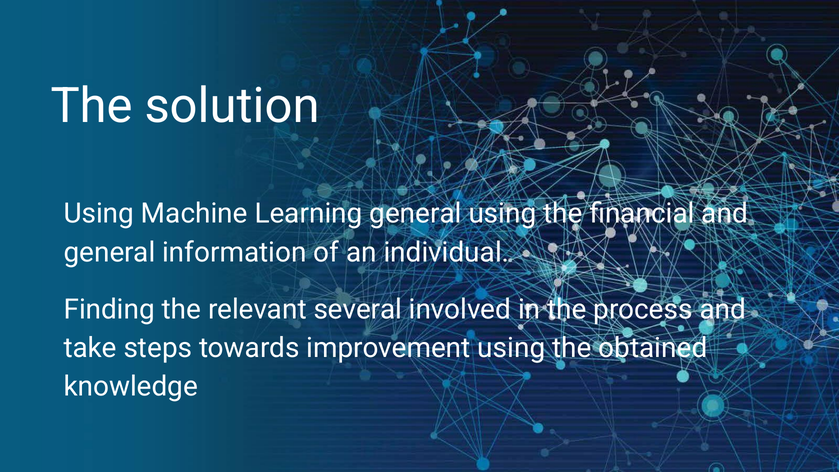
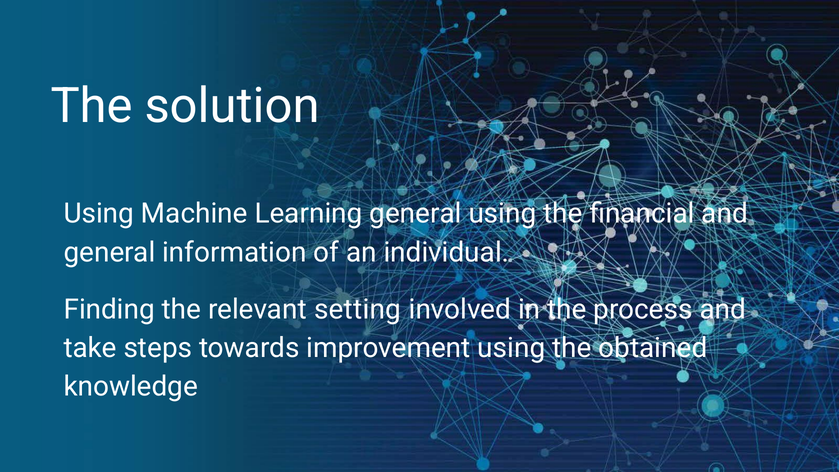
several: several -> setting
